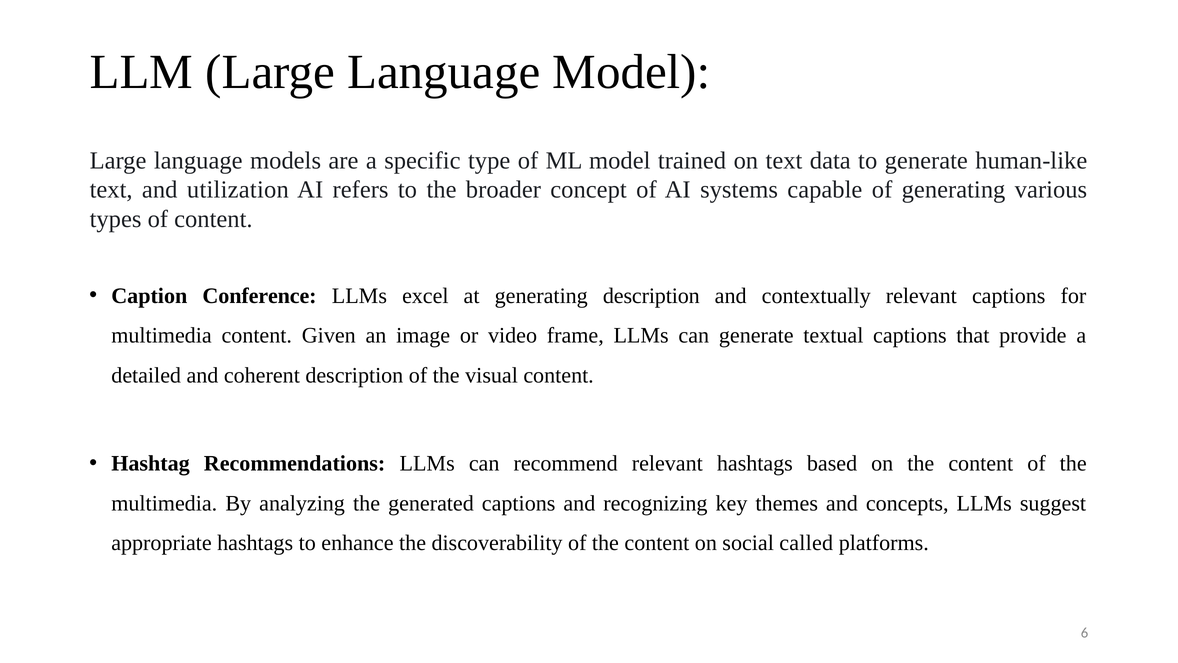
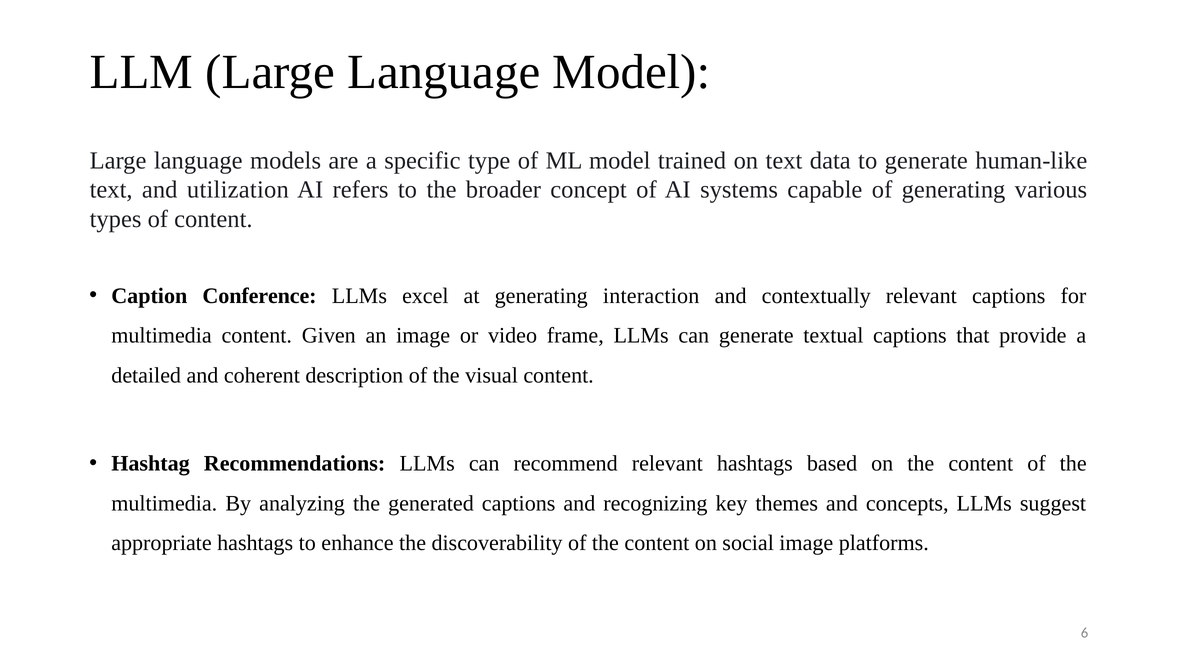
generating description: description -> interaction
social called: called -> image
